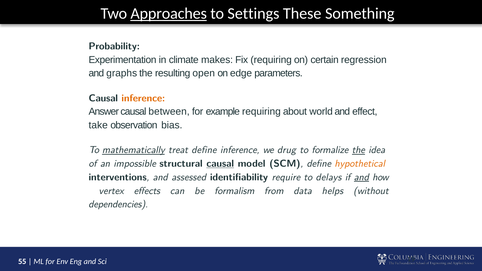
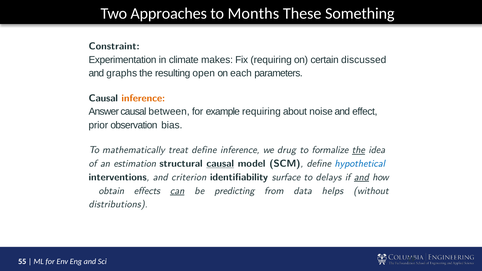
Approaches underline: present -> none
Settings: Settings -> Months
Probability: Probability -> Constraint
regression: regression -> discussed
edge: edge -> each
world: world -> noise
take: take -> prior
mathematically underline: present -> none
impossible: impossible -> estimation
hypothetical colour: orange -> blue
assessed: assessed -> criterion
require: require -> surface
vertex: vertex -> obtain
can underline: none -> present
formalism: formalism -> predicting
dependencies: dependencies -> distributions
